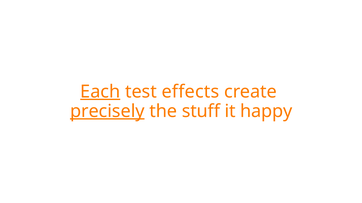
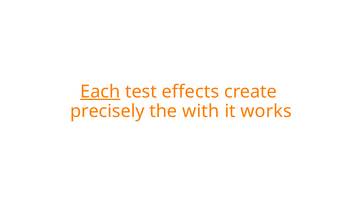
precisely underline: present -> none
stuff: stuff -> with
happy: happy -> works
